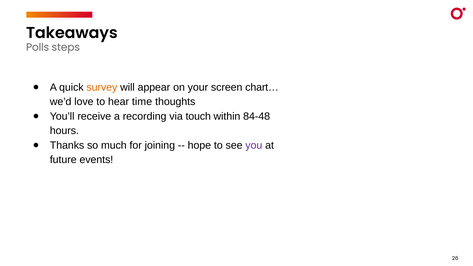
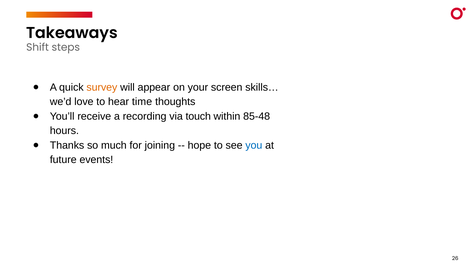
Polls: Polls -> Shift
chart…: chart… -> skills…
84-48: 84-48 -> 85-48
you colour: purple -> blue
